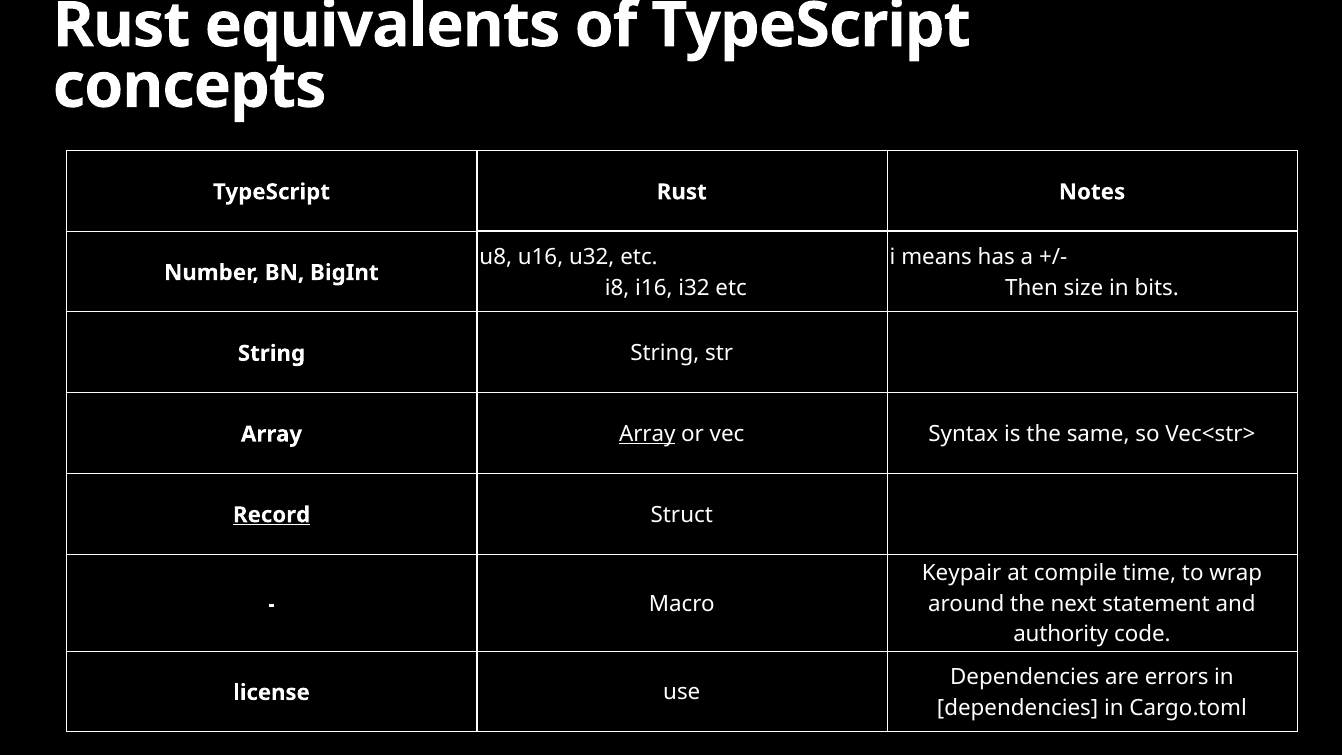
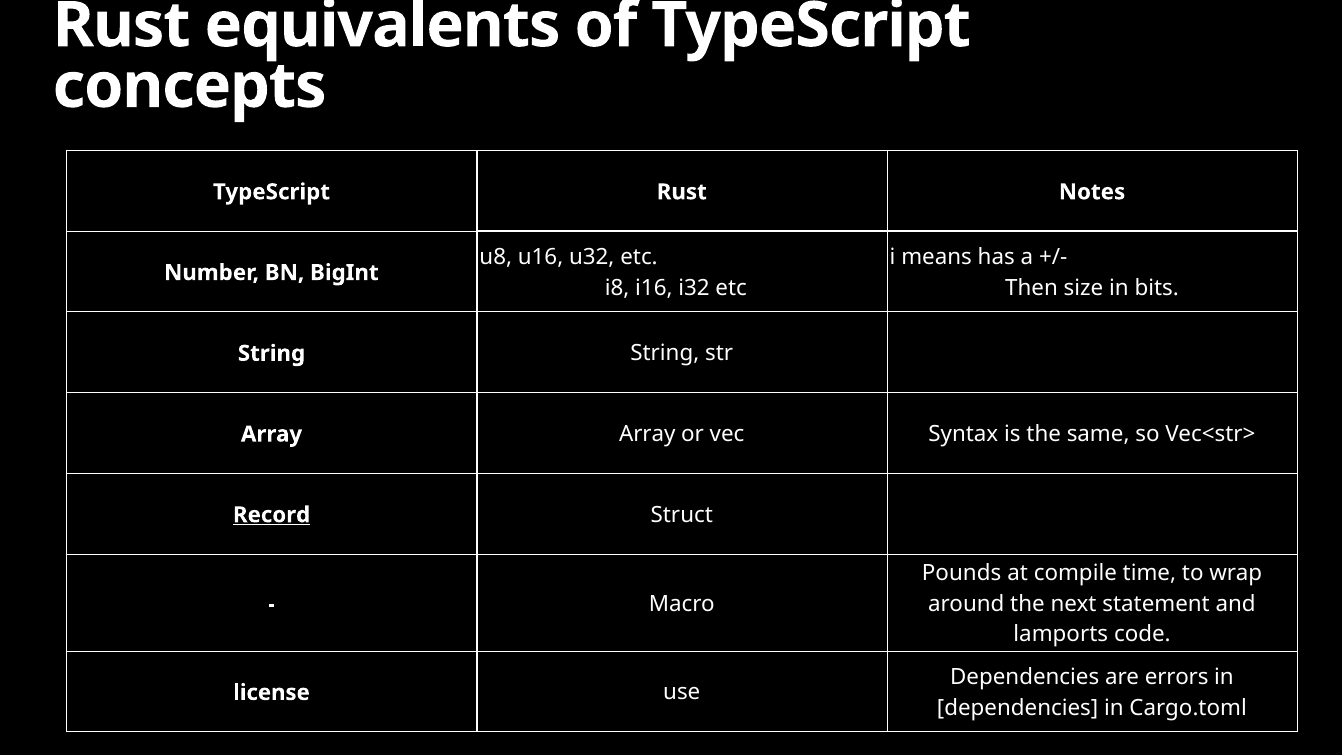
Array at (647, 434) underline: present -> none
Keypair: Keypair -> Pounds
authority: authority -> lamports
